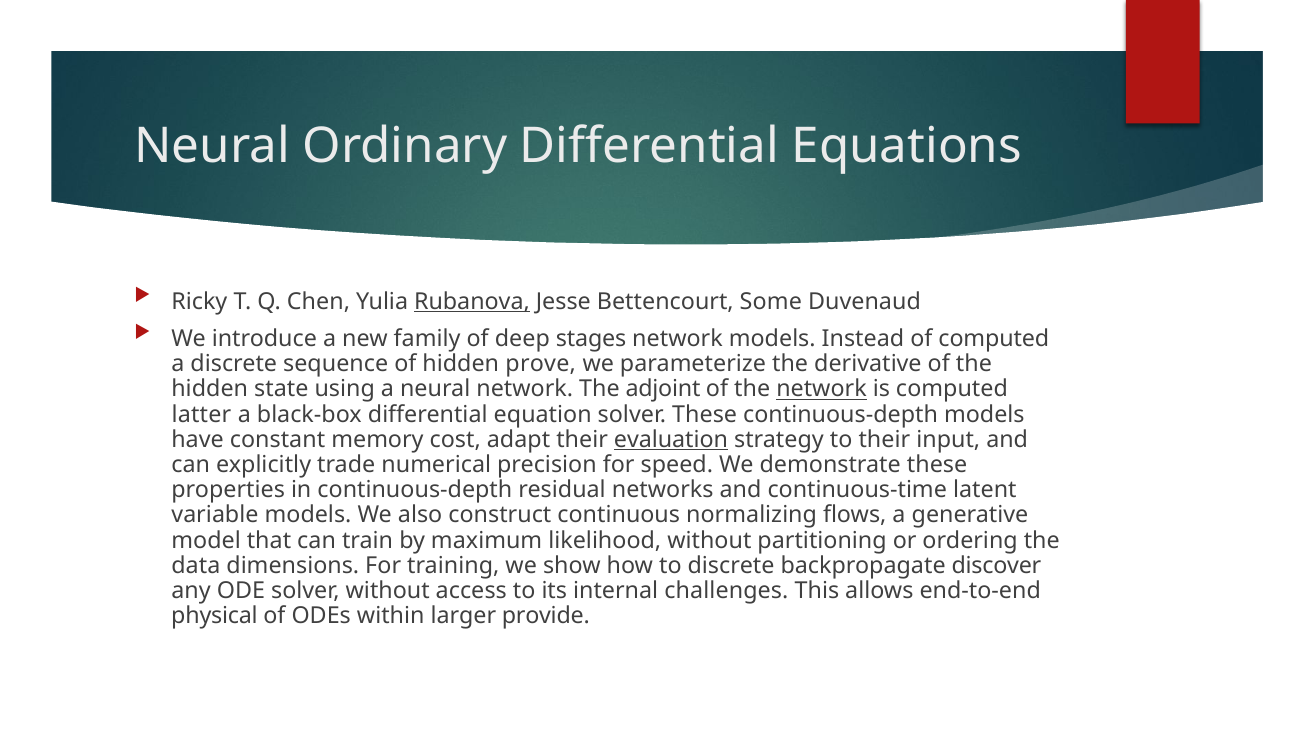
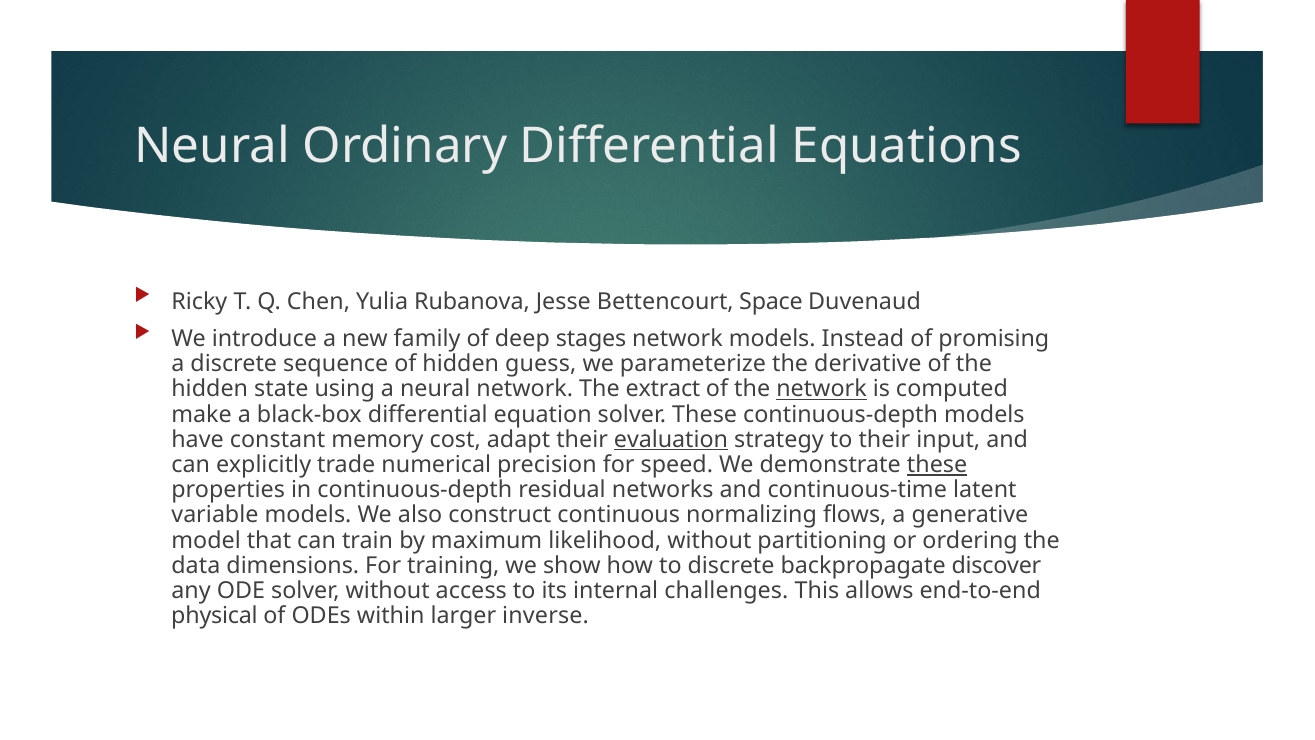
Rubanova underline: present -> none
Some: Some -> Space
of computed: computed -> promising
prove: prove -> guess
adjoint: adjoint -> extract
latter: latter -> make
these at (937, 465) underline: none -> present
provide: provide -> inverse
